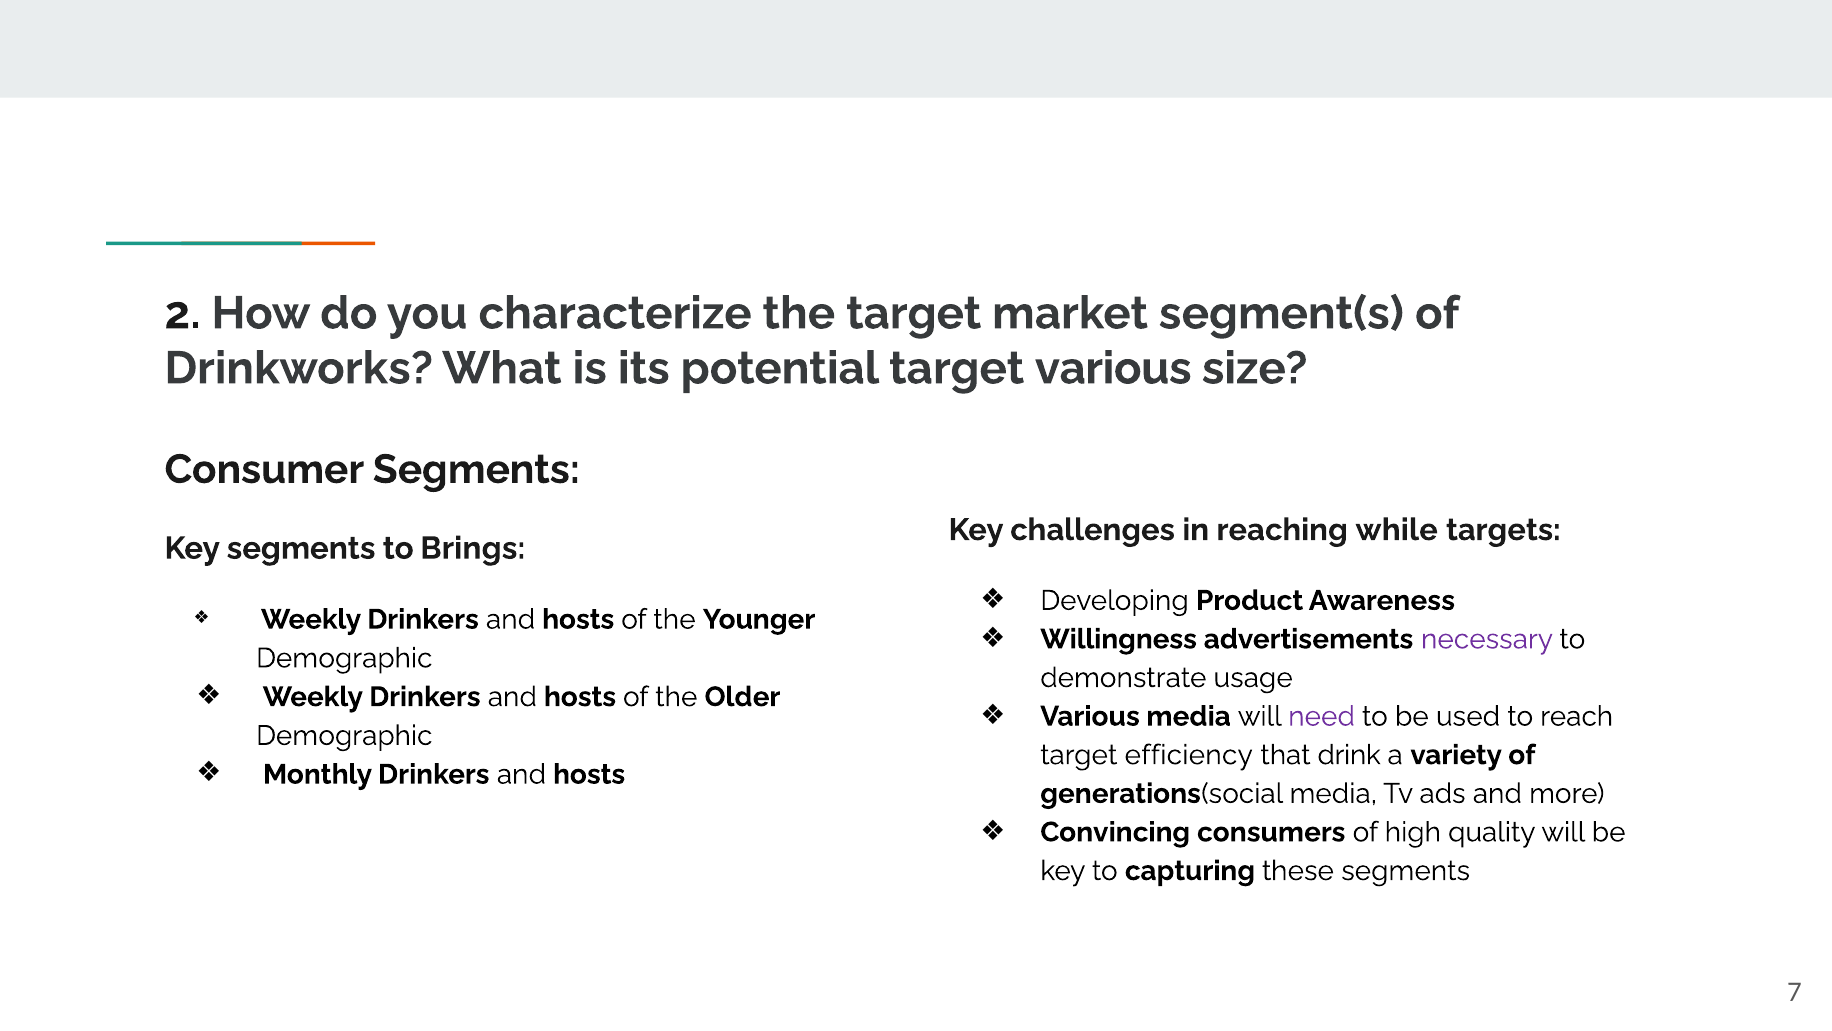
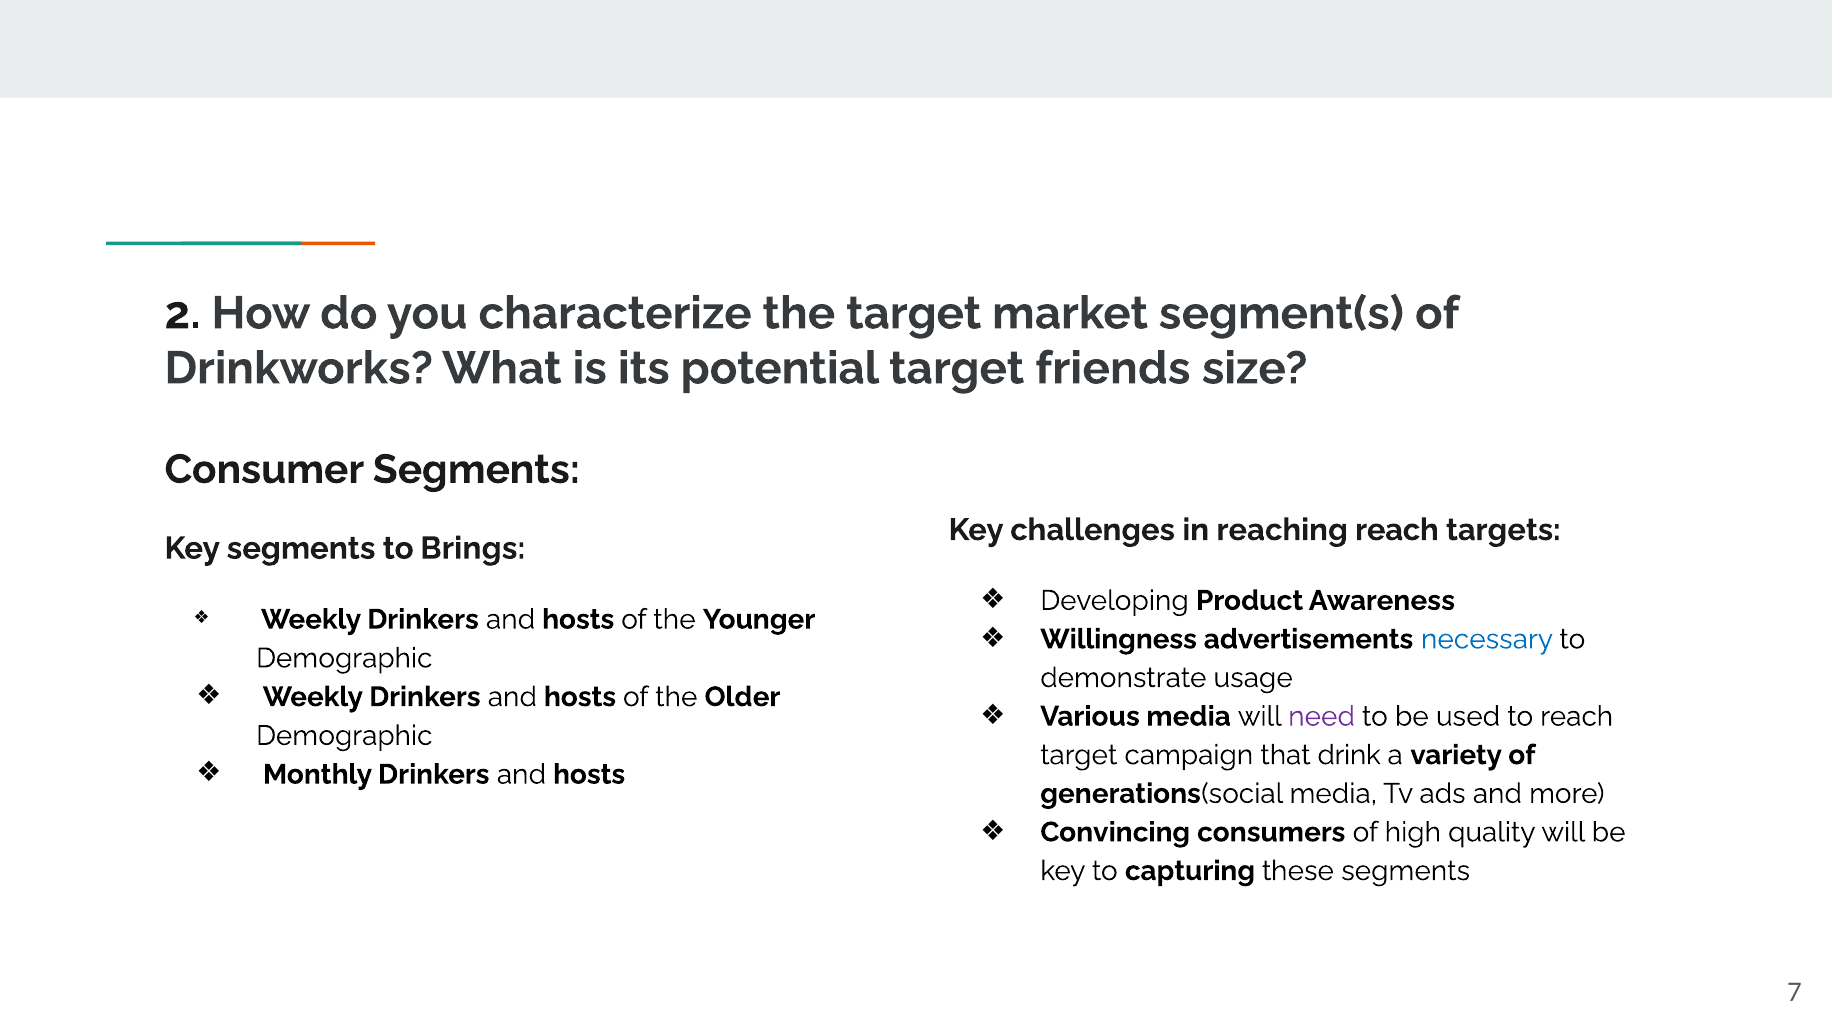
target various: various -> friends
reaching while: while -> reach
necessary colour: purple -> blue
efficiency: efficiency -> campaign
